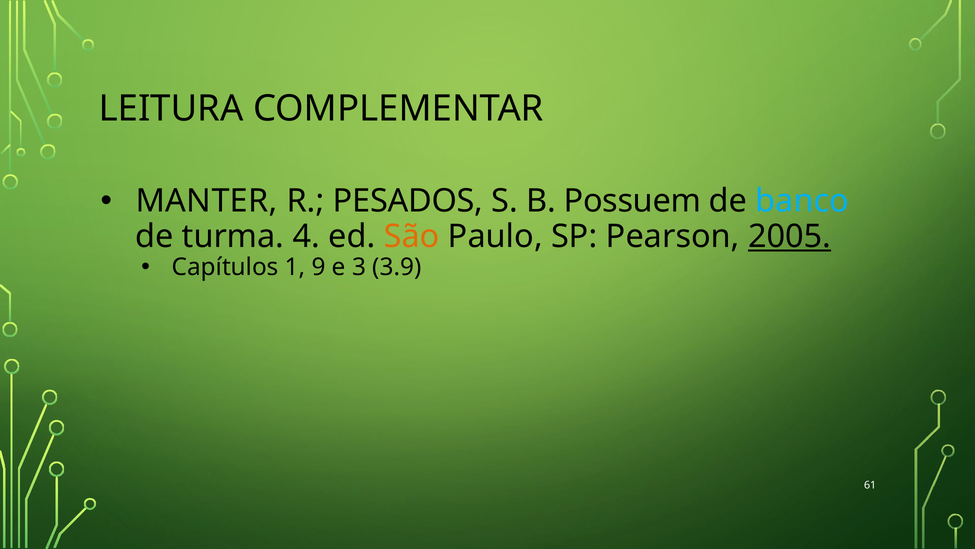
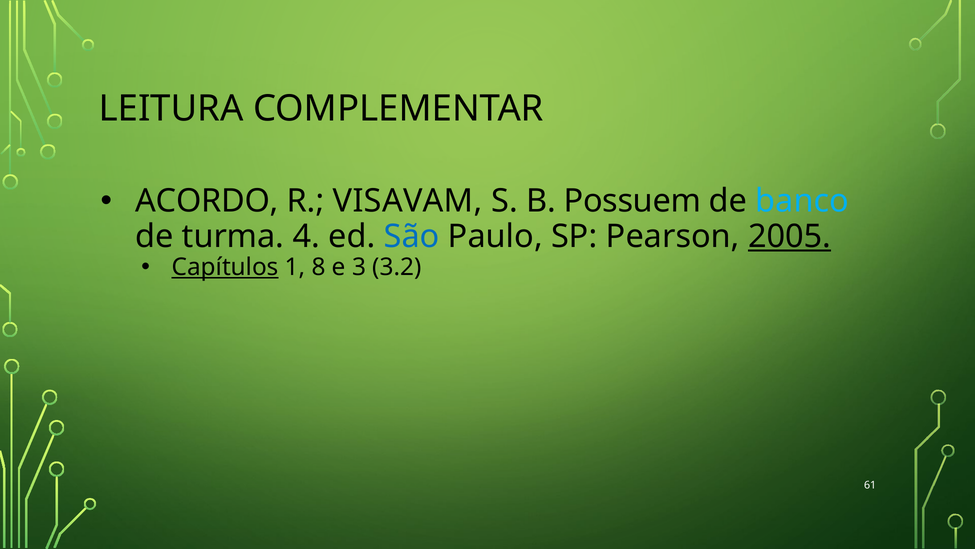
MANTER: MANTER -> ACORDO
PESADOS: PESADOS -> VISAVAM
São colour: orange -> blue
Capítulos underline: none -> present
9: 9 -> 8
3.9: 3.9 -> 3.2
